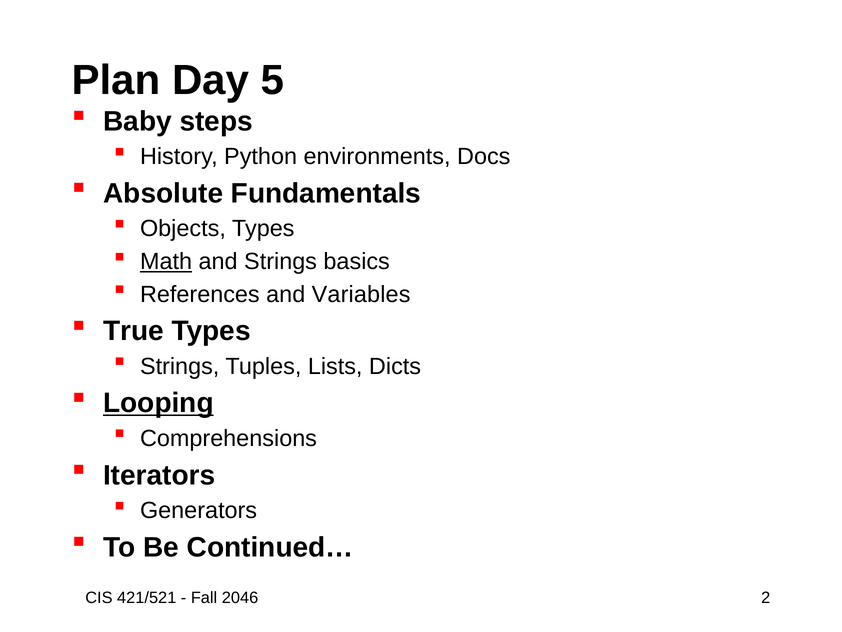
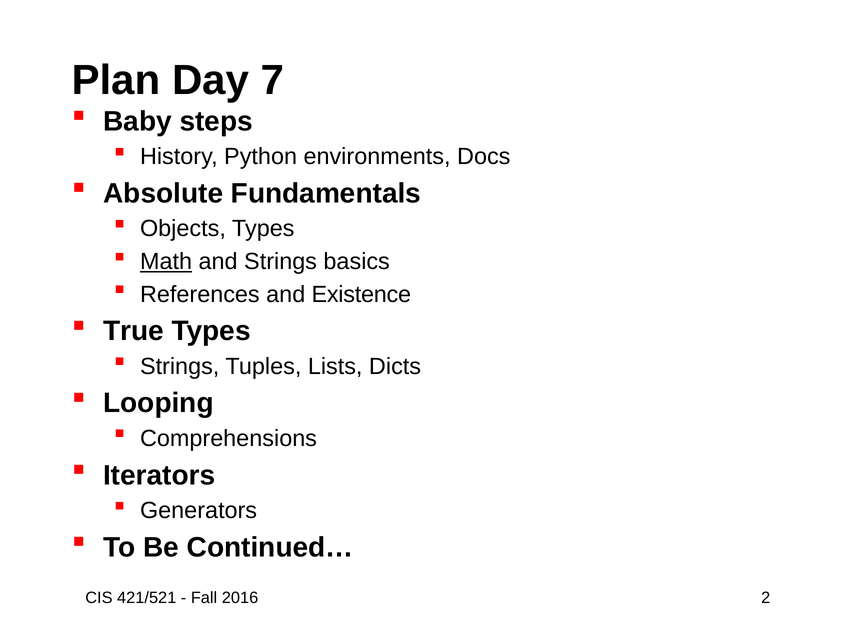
5: 5 -> 7
Variables: Variables -> Existence
Looping underline: present -> none
2046: 2046 -> 2016
